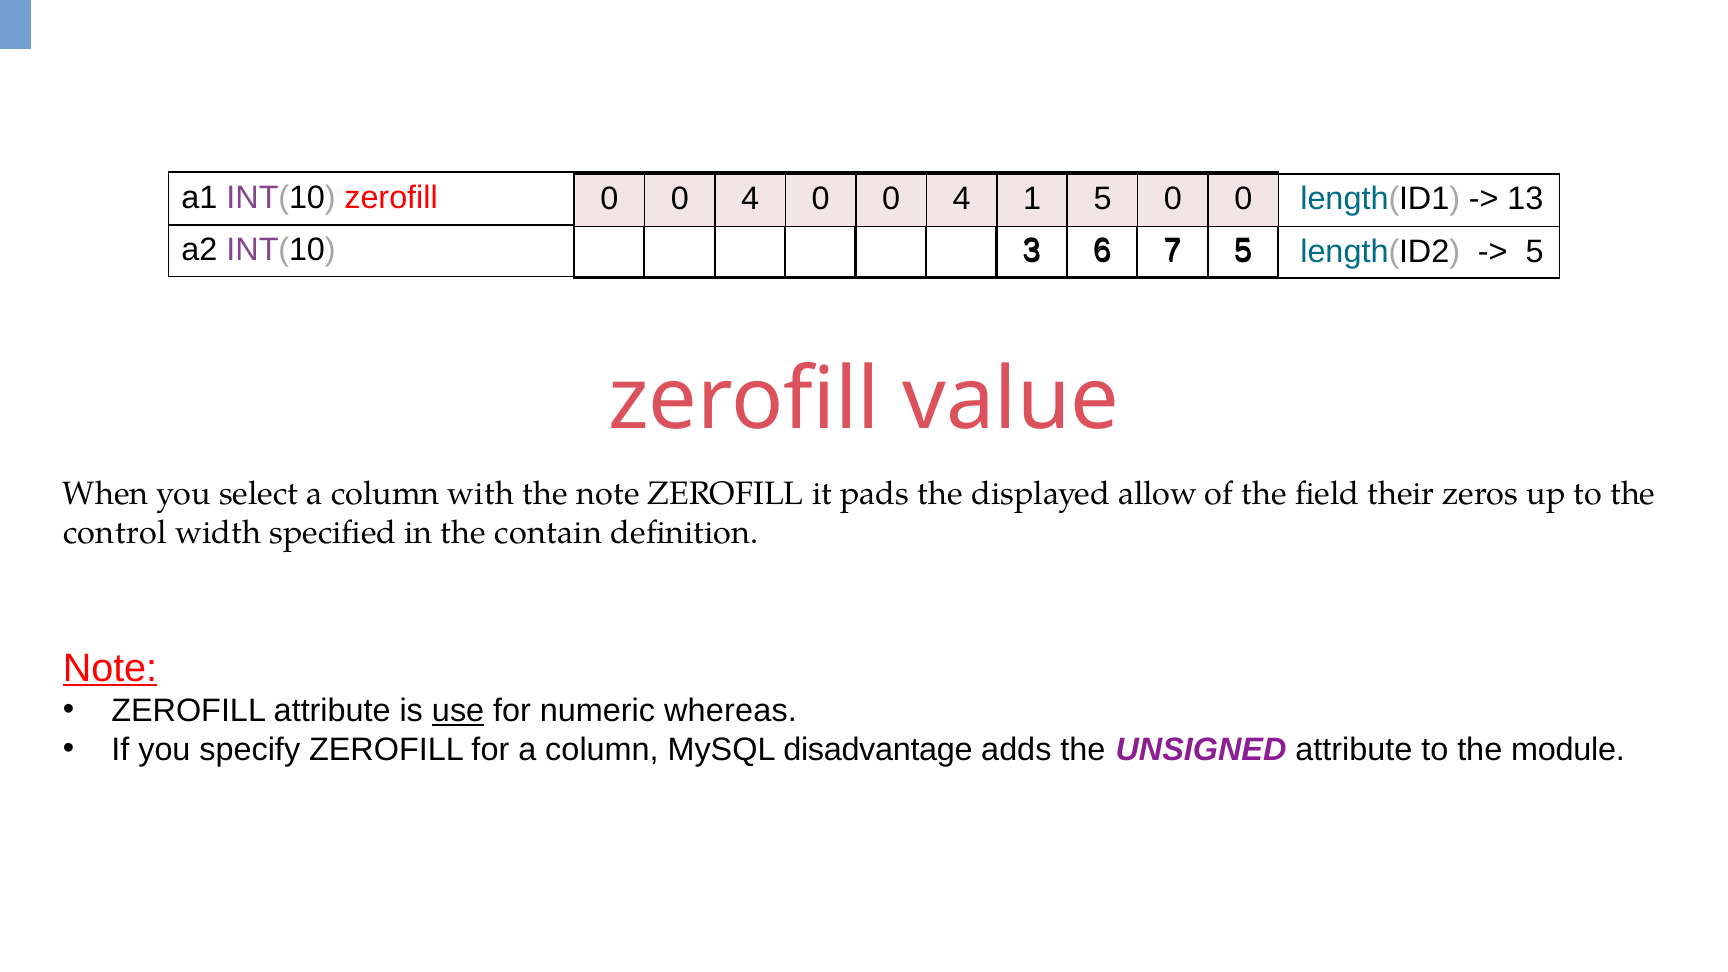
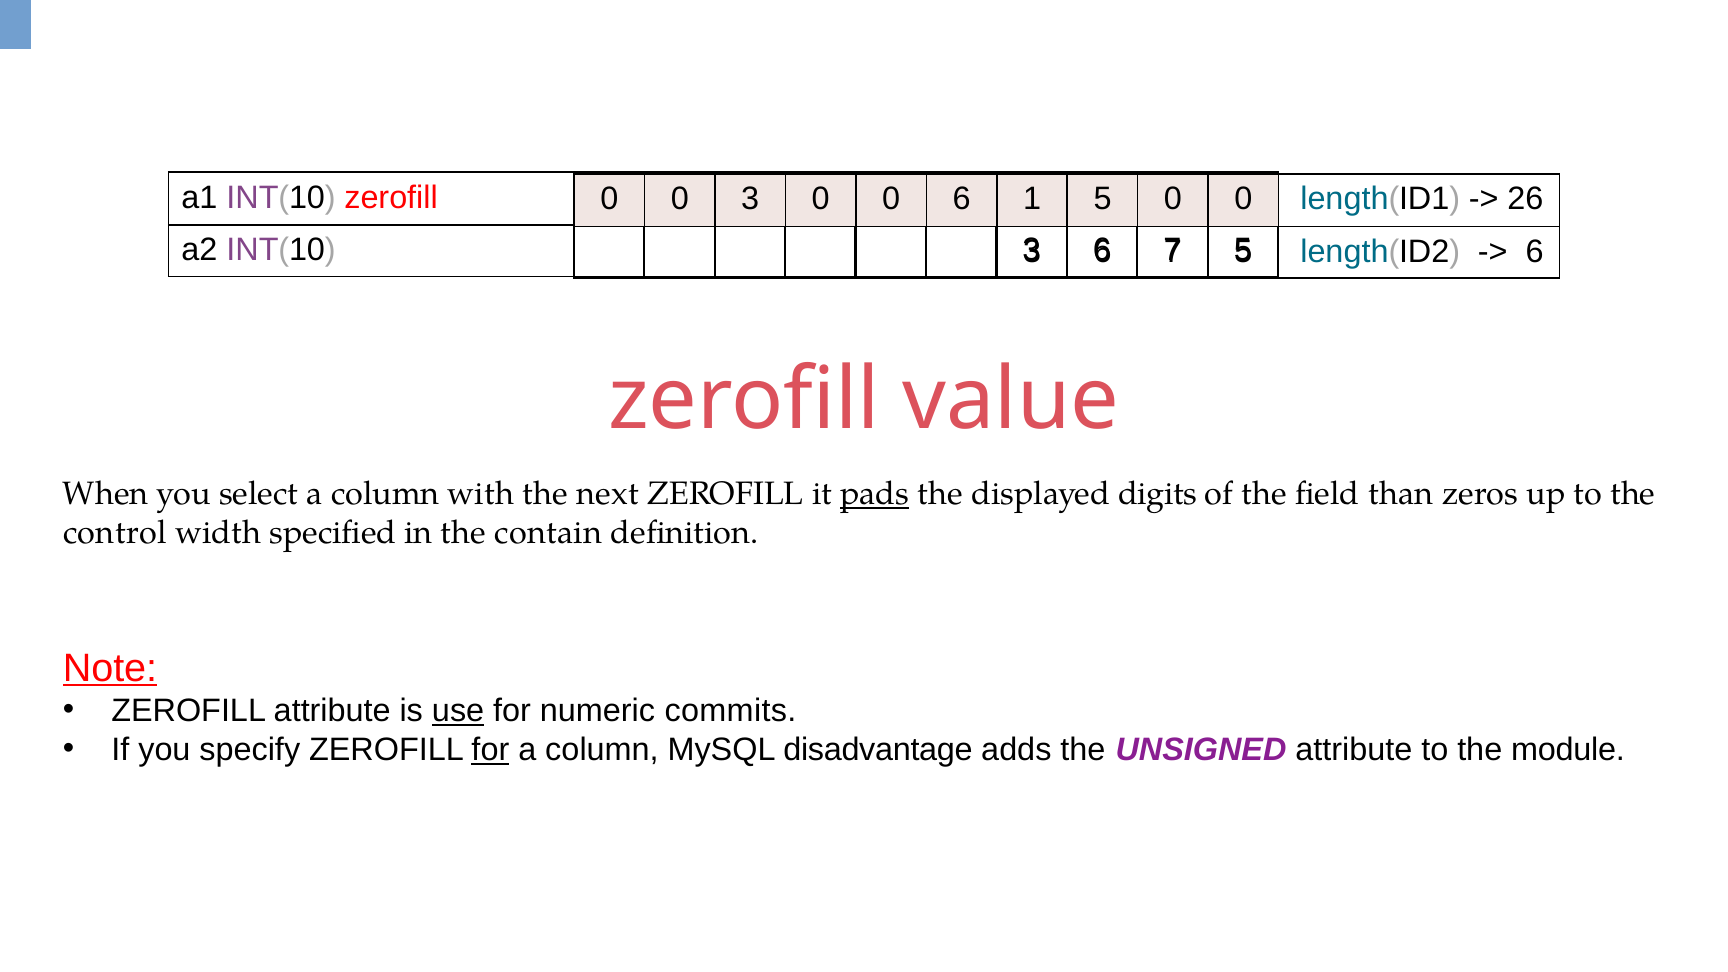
4 at (750, 199): 4 -> 3
4 at (962, 199): 4 -> 6
13: 13 -> 26
5 at (1535, 251): 5 -> 6
the note: note -> next
pads underline: none -> present
allow: allow -> digits
their: their -> than
whereas: whereas -> commits
for at (490, 750) underline: none -> present
